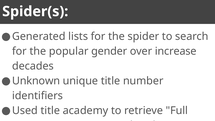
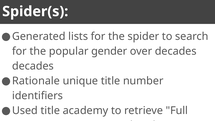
over increase: increase -> decades
Unknown: Unknown -> Rationale
